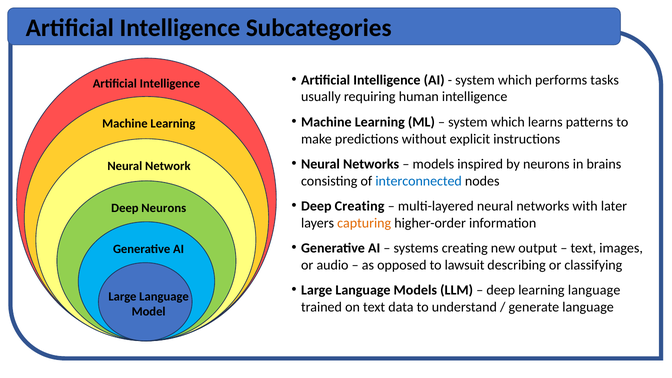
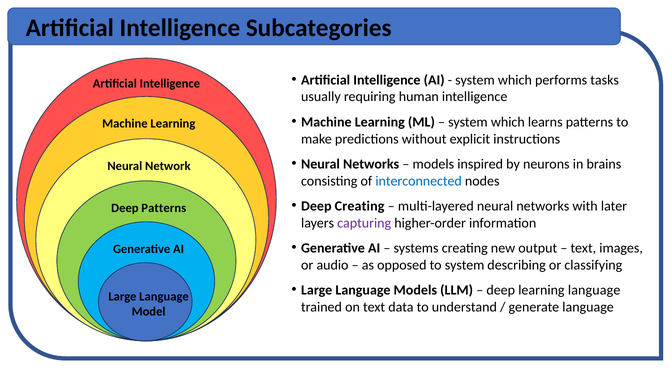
Deep Neurons: Neurons -> Patterns
capturing colour: orange -> purple
to lawsuit: lawsuit -> system
